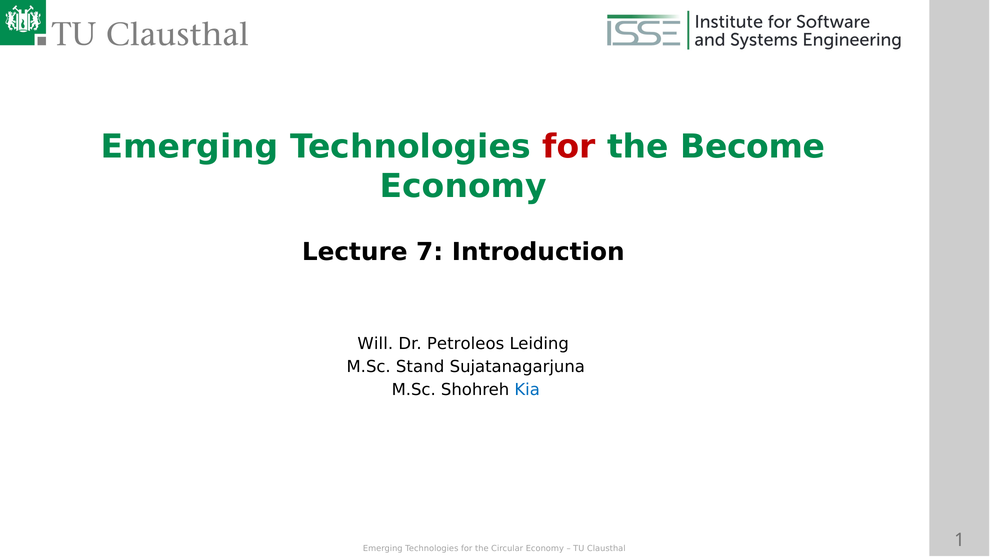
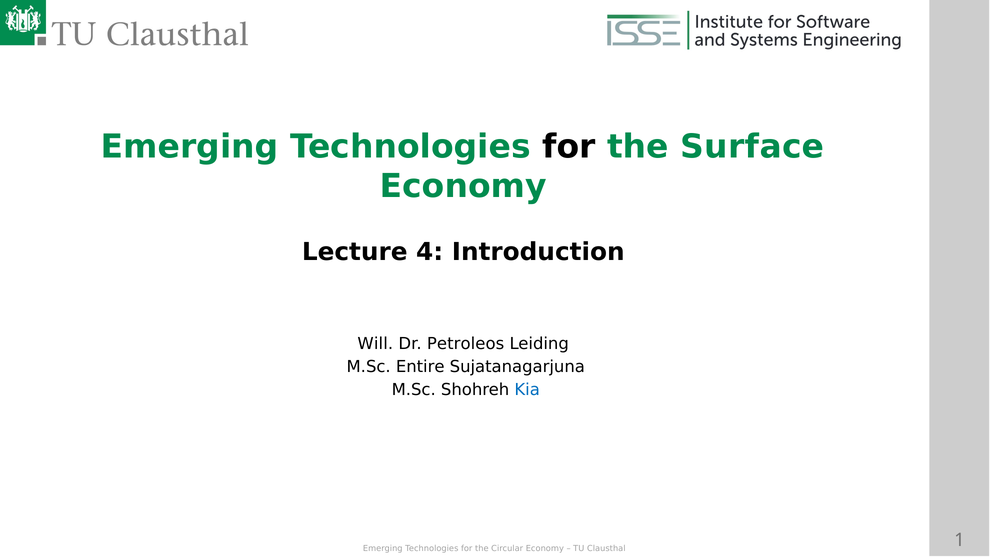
for at (569, 147) colour: red -> black
Become: Become -> Surface
7: 7 -> 4
Stand: Stand -> Entire
